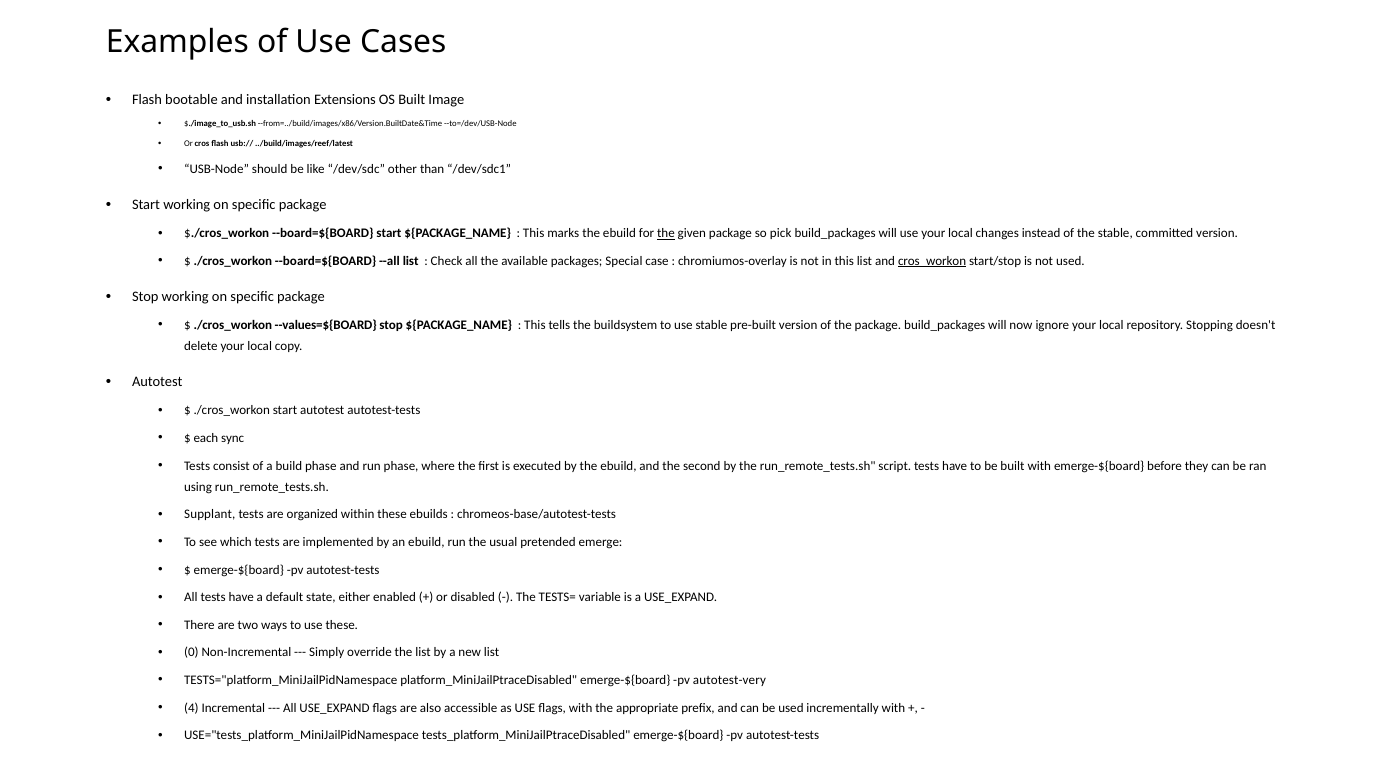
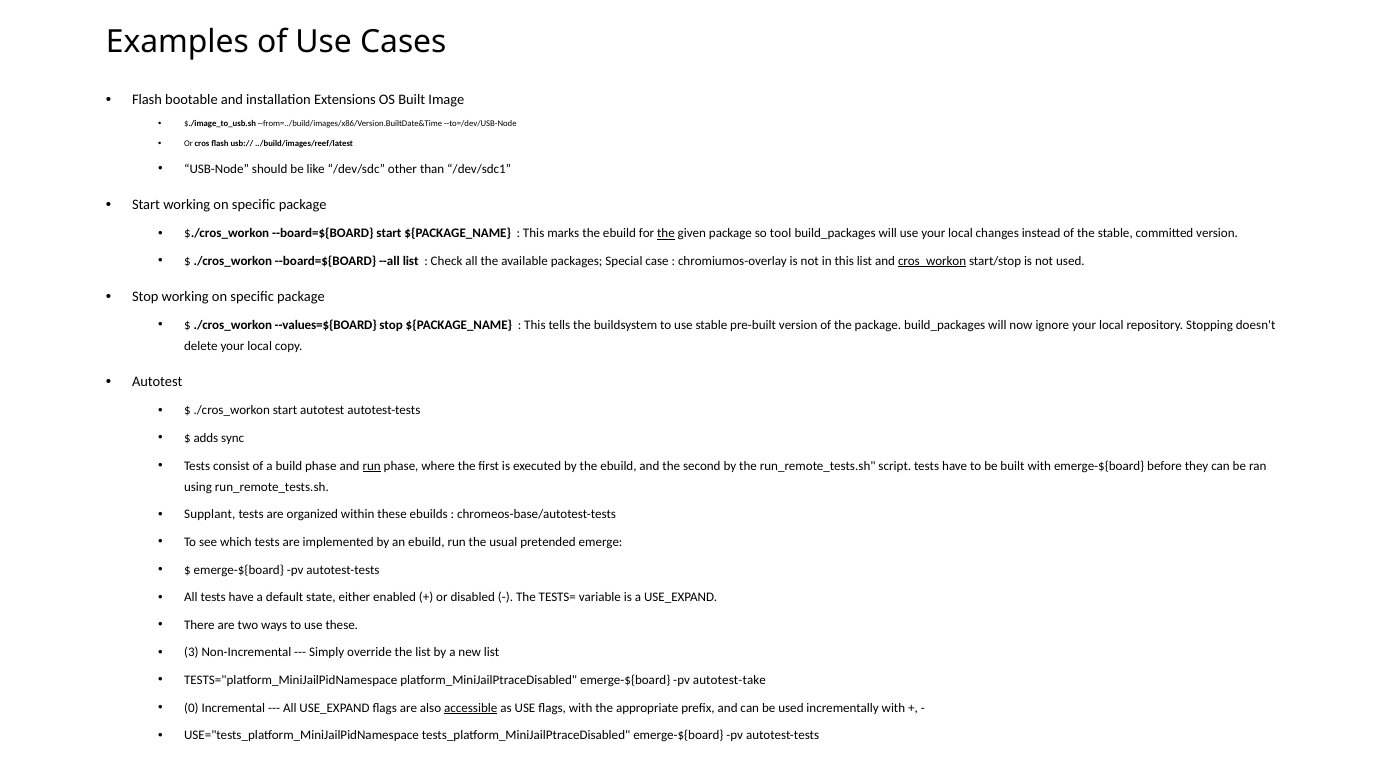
pick: pick -> tool
each: each -> adds
run at (372, 466) underline: none -> present
0: 0 -> 3
autotest-very: autotest-very -> autotest-take
4: 4 -> 0
accessible underline: none -> present
